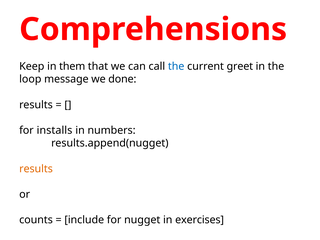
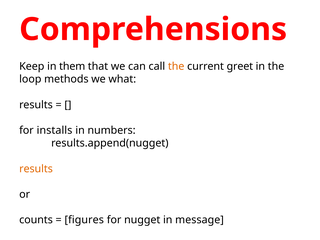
the at (176, 66) colour: blue -> orange
message: message -> methods
done: done -> what
include: include -> figures
exercises: exercises -> message
